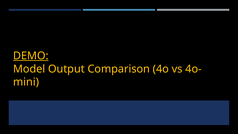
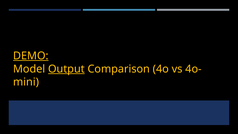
Output underline: none -> present
